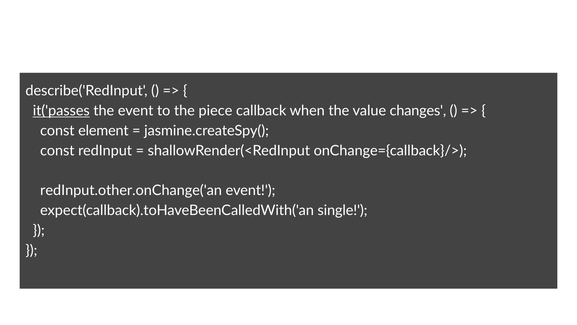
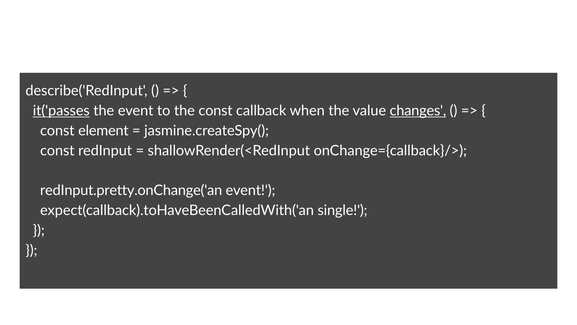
the piece: piece -> const
changes underline: none -> present
redInput.other.onChange('an: redInput.other.onChange('an -> redInput.pretty.onChange('an
